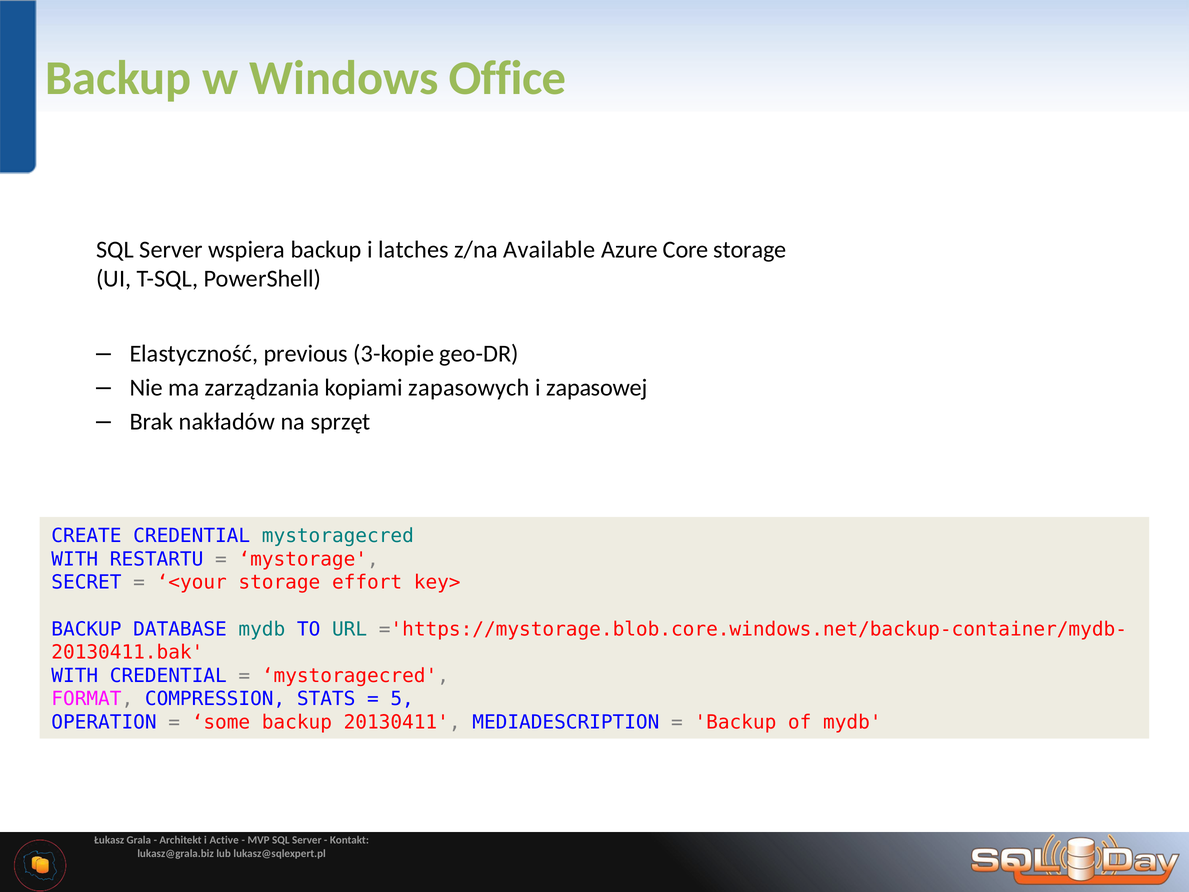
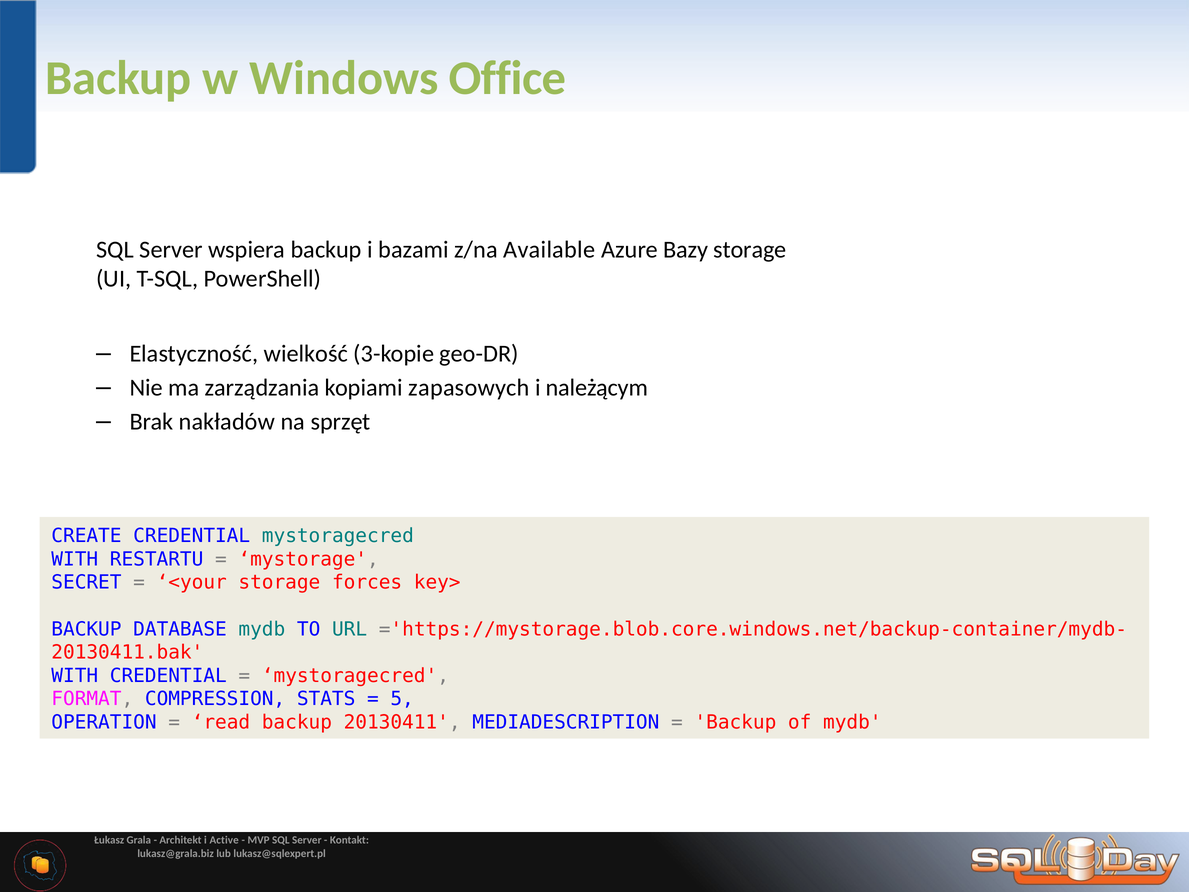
latches: latches -> bazami
Core: Core -> Bazy
previous: previous -> wielkość
zapasowej: zapasowej -> należącym
effort: effort -> forces
some: some -> read
